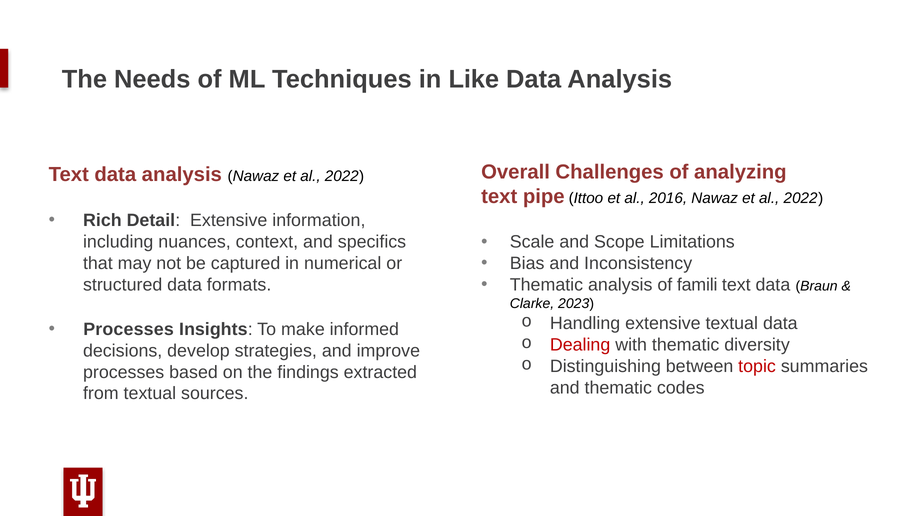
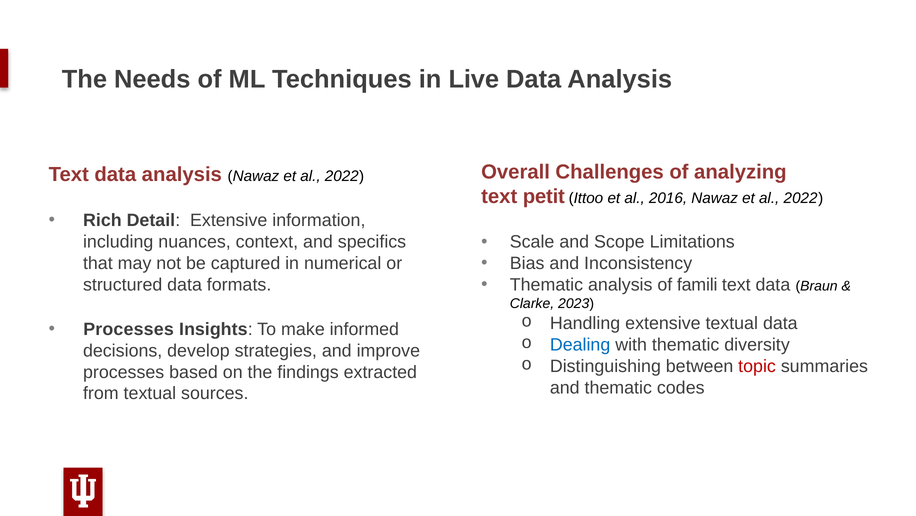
Like: Like -> Live
pipe: pipe -> petit
Dealing colour: red -> blue
